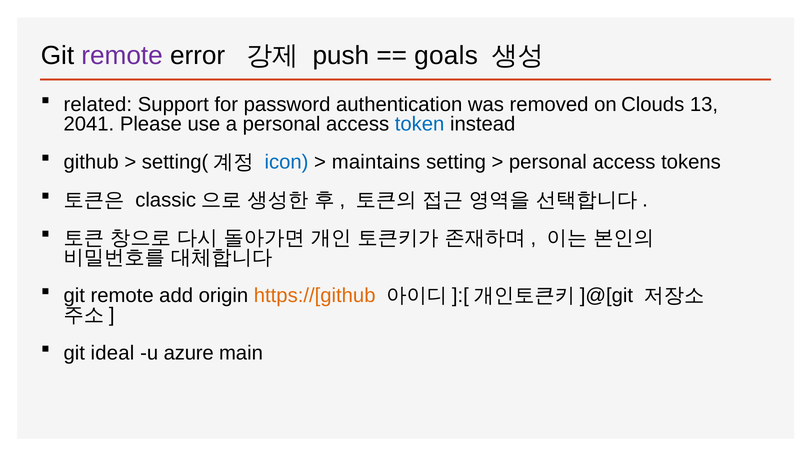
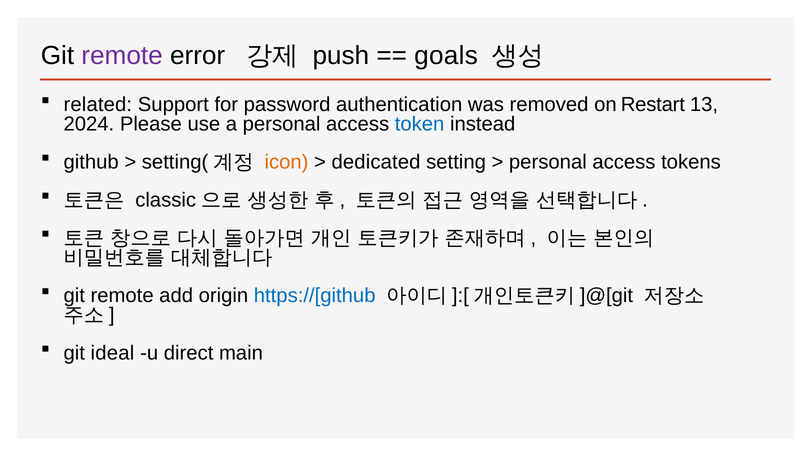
Clouds: Clouds -> Restart
2041: 2041 -> 2024
icon colour: blue -> orange
maintains: maintains -> dedicated
https://[github colour: orange -> blue
azure: azure -> direct
